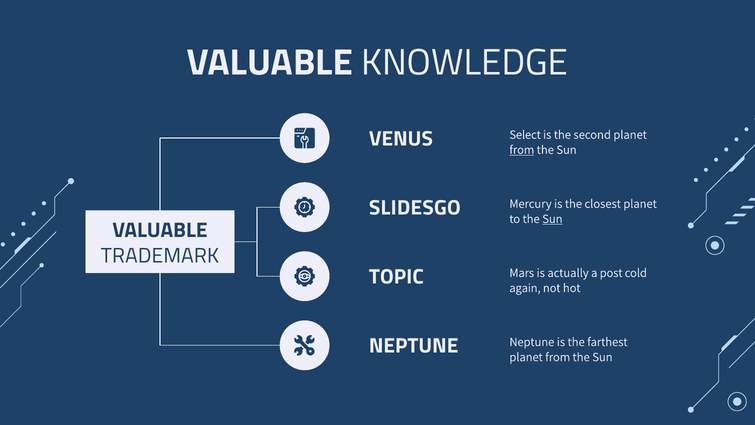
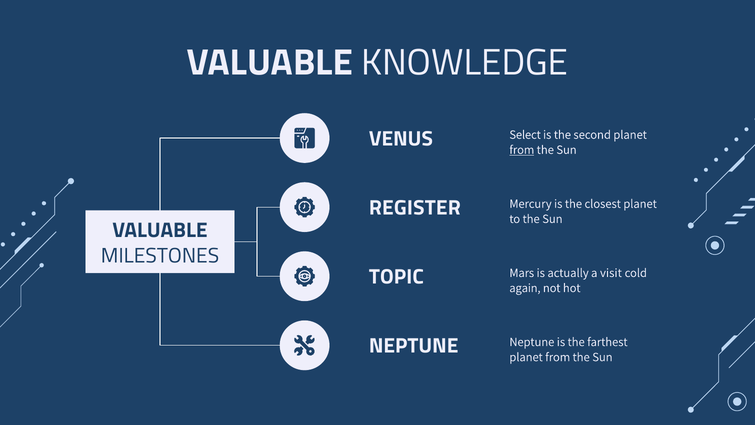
SLIDESGO: SLIDESGO -> REGISTER
Sun at (552, 219) underline: present -> none
TRADEMARK: TRADEMARK -> MILESTONES
post: post -> visit
